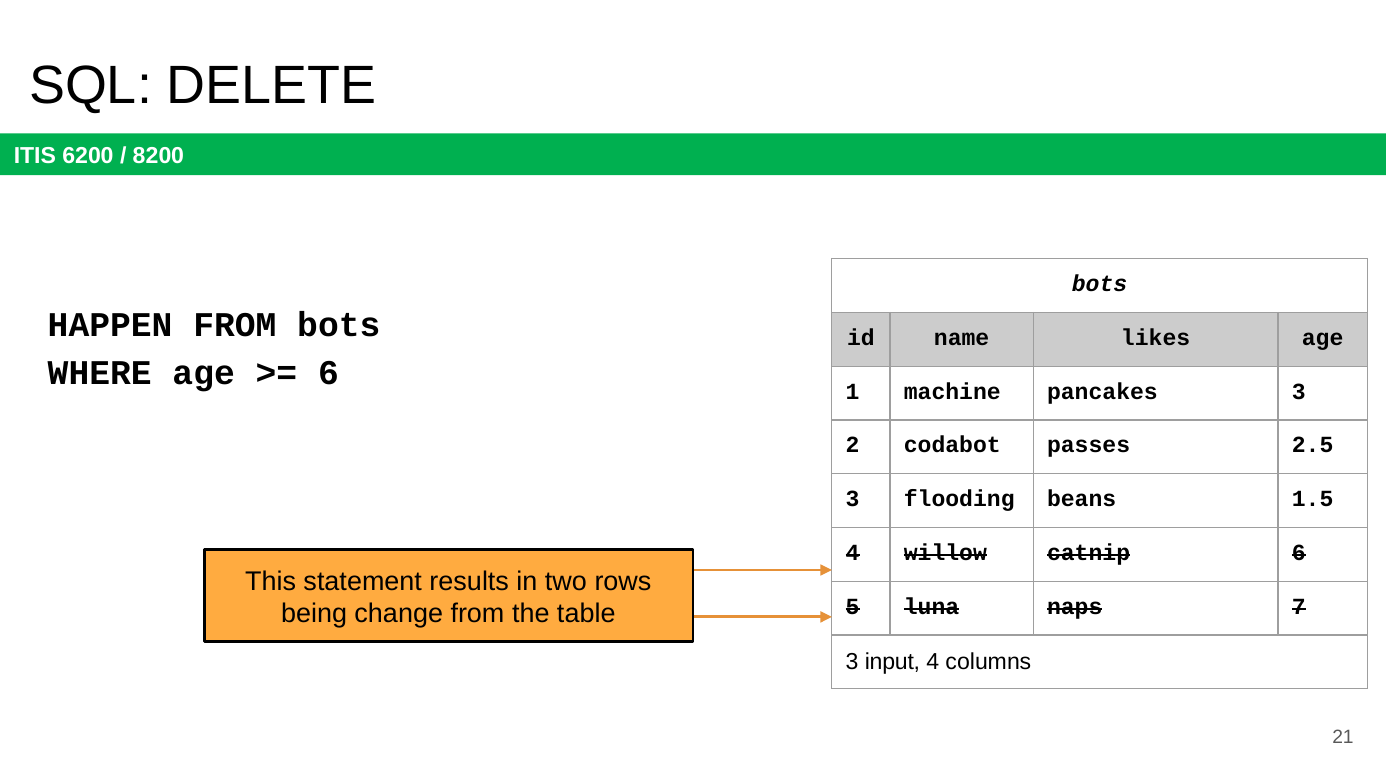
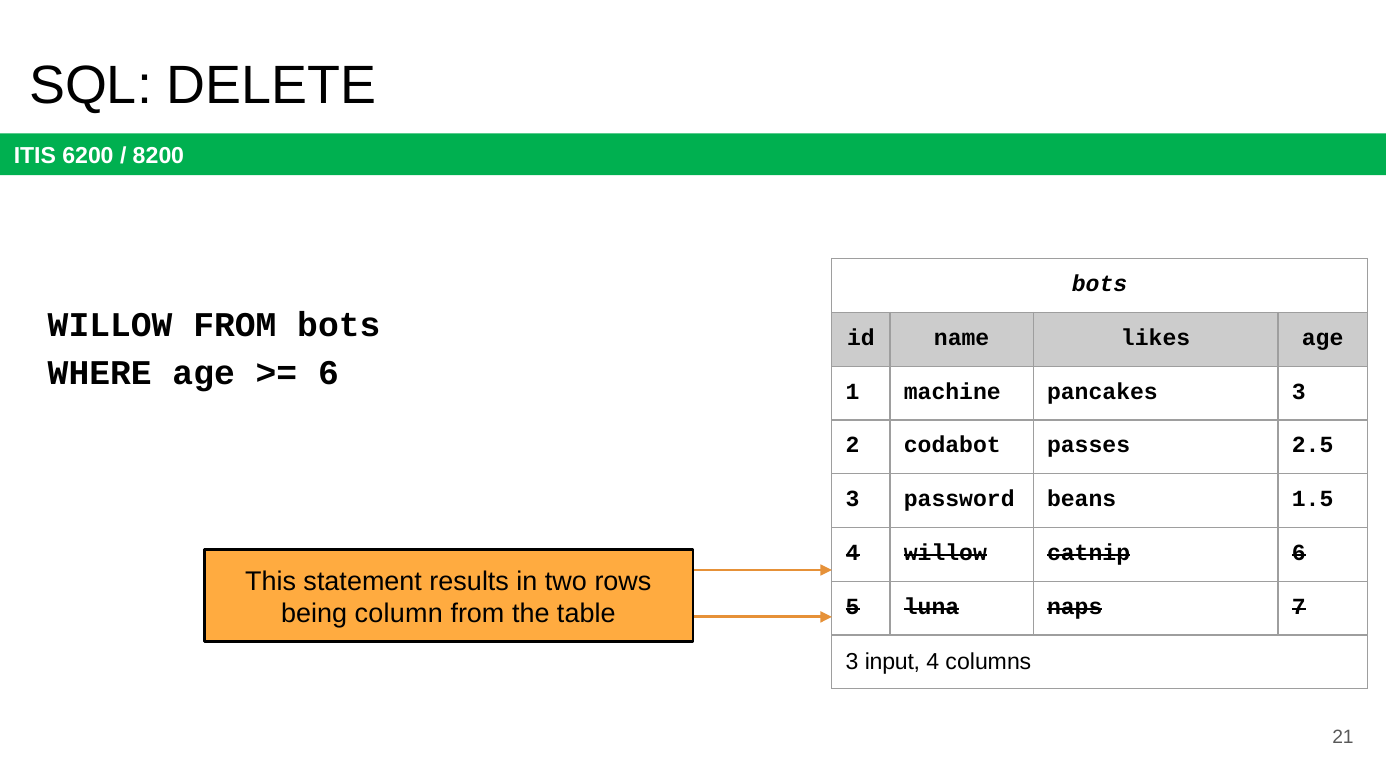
HAPPEN at (110, 325): HAPPEN -> WILLOW
flooding: flooding -> password
change: change -> column
